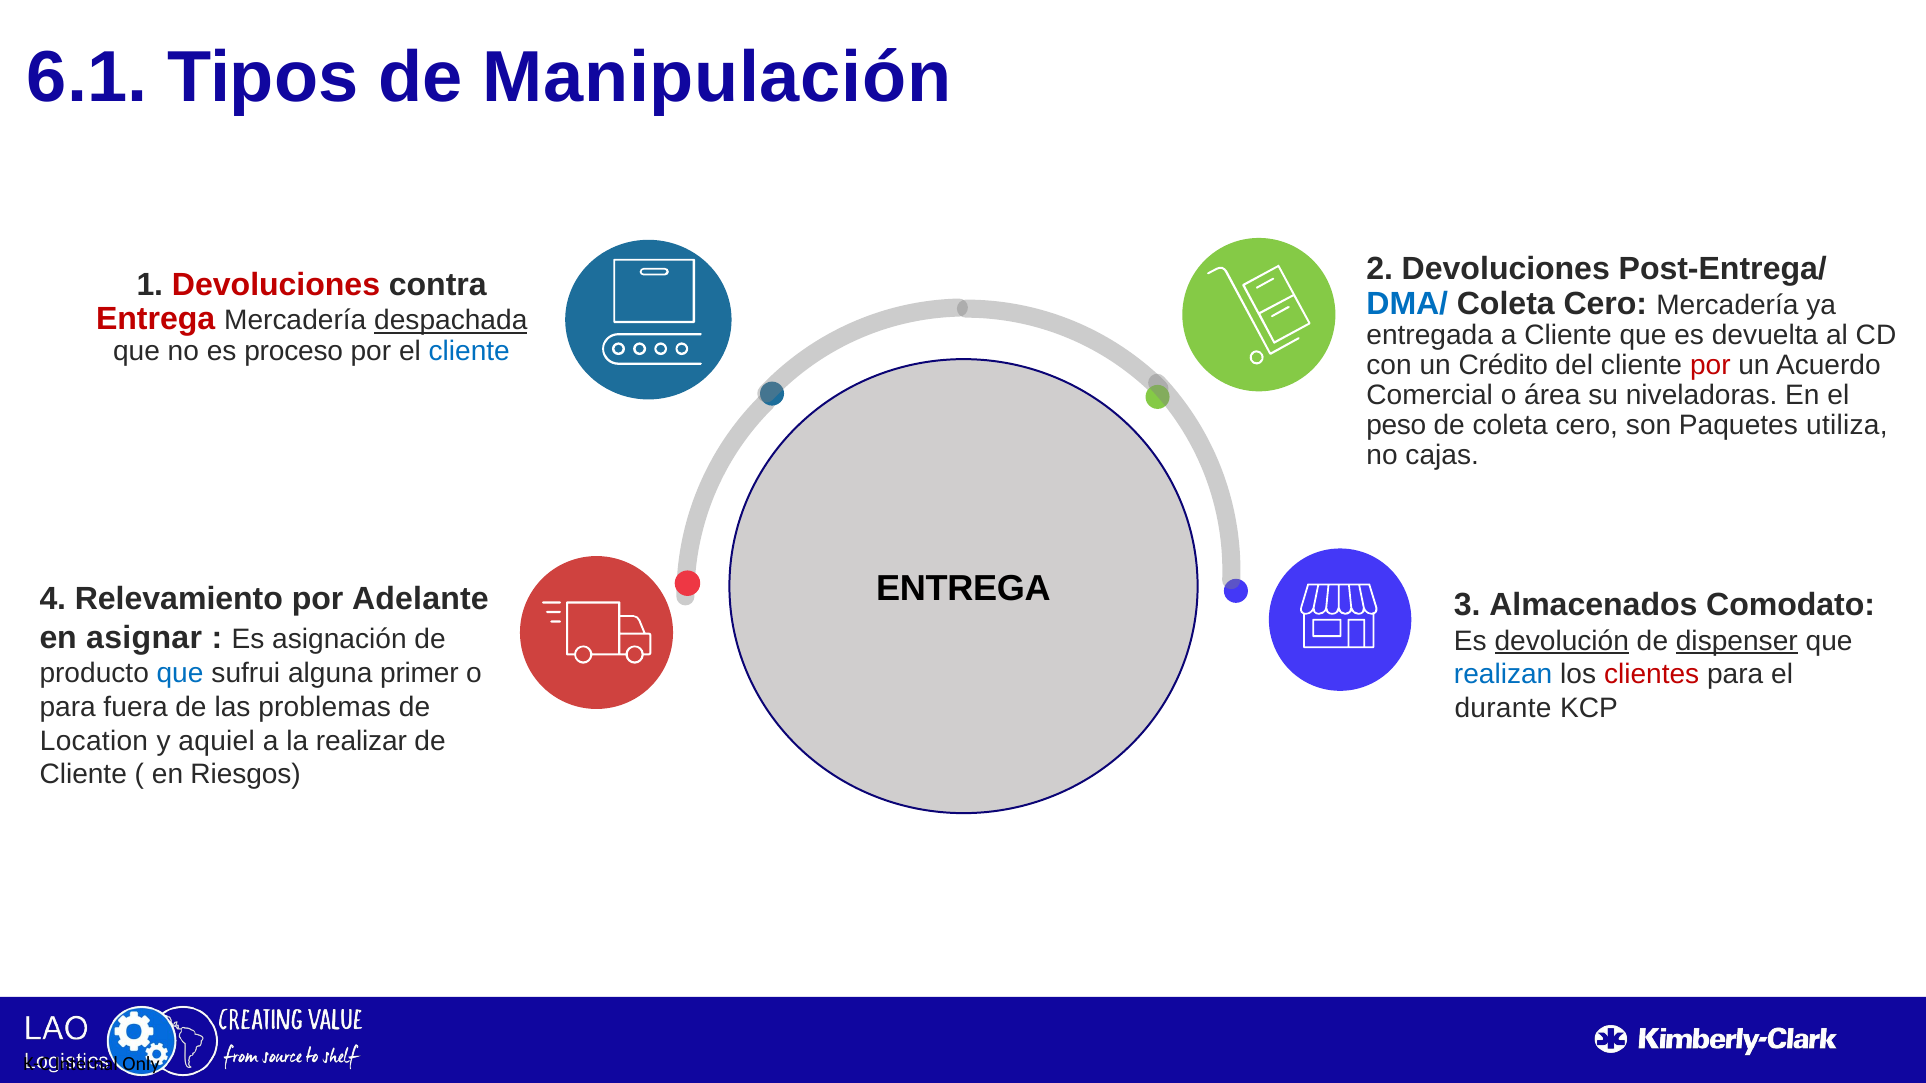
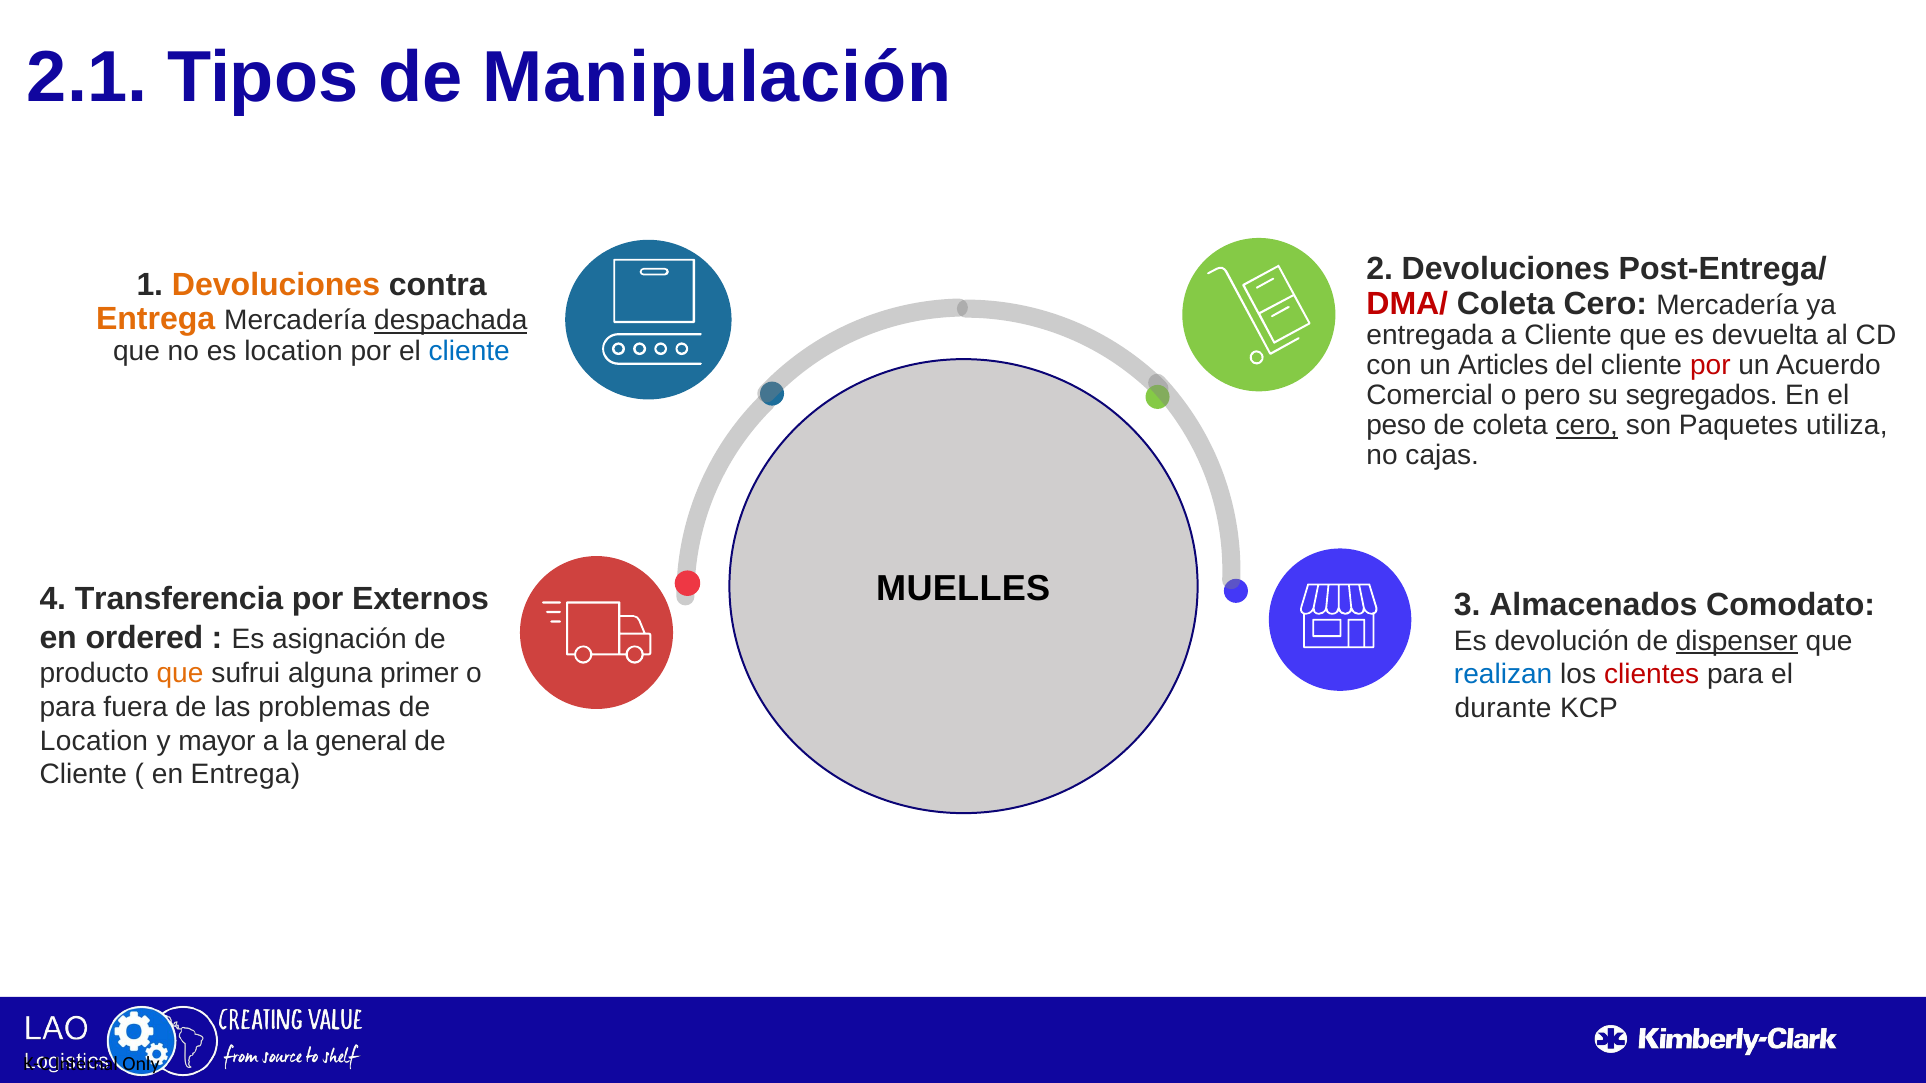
6.1: 6.1 -> 2.1
Devoluciones at (276, 285) colour: red -> orange
DMA/ colour: blue -> red
Entrega at (156, 319) colour: red -> orange
es proceso: proceso -> location
Crédito: Crédito -> Articles
área: área -> pero
niveladoras: niveladoras -> segregados
cero at (1587, 426) underline: none -> present
ENTREGA at (963, 589): ENTREGA -> MUELLES
Relevamiento: Relevamiento -> Transferencia
Adelante: Adelante -> Externos
asignar: asignar -> ordered
devolución underline: present -> none
que at (180, 674) colour: blue -> orange
aquiel: aquiel -> mayor
realizar: realizar -> general
en Riesgos: Riesgos -> Entrega
